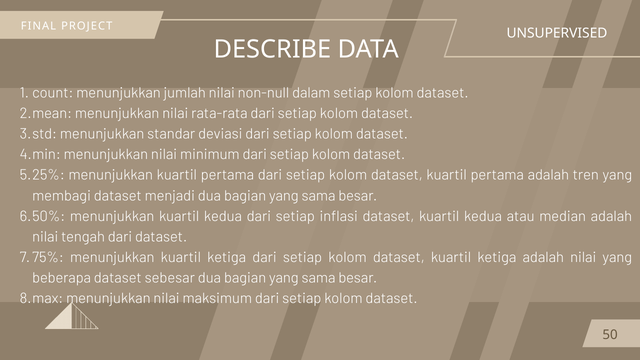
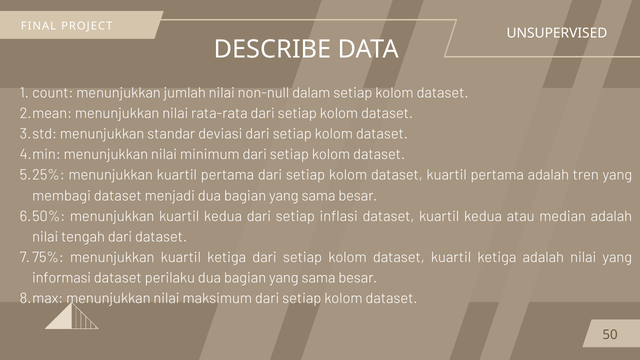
beberapa: beberapa -> informasi
sebesar: sebesar -> perilaku
